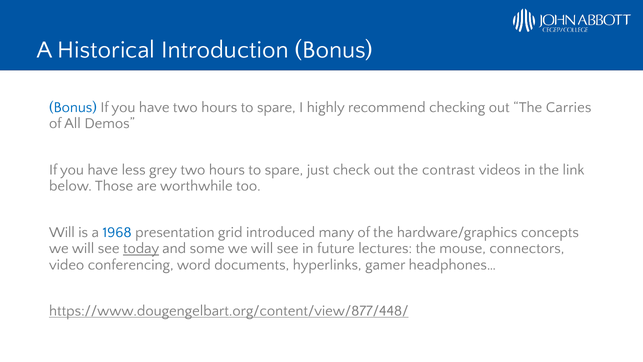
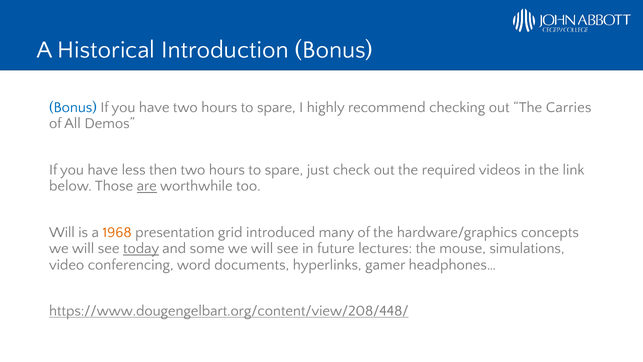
grey: grey -> then
contrast: contrast -> required
are underline: none -> present
1968 colour: blue -> orange
connectors: connectors -> simulations
https://www.dougengelbart.org/content/view/877/448/: https://www.dougengelbart.org/content/view/877/448/ -> https://www.dougengelbart.org/content/view/208/448/
